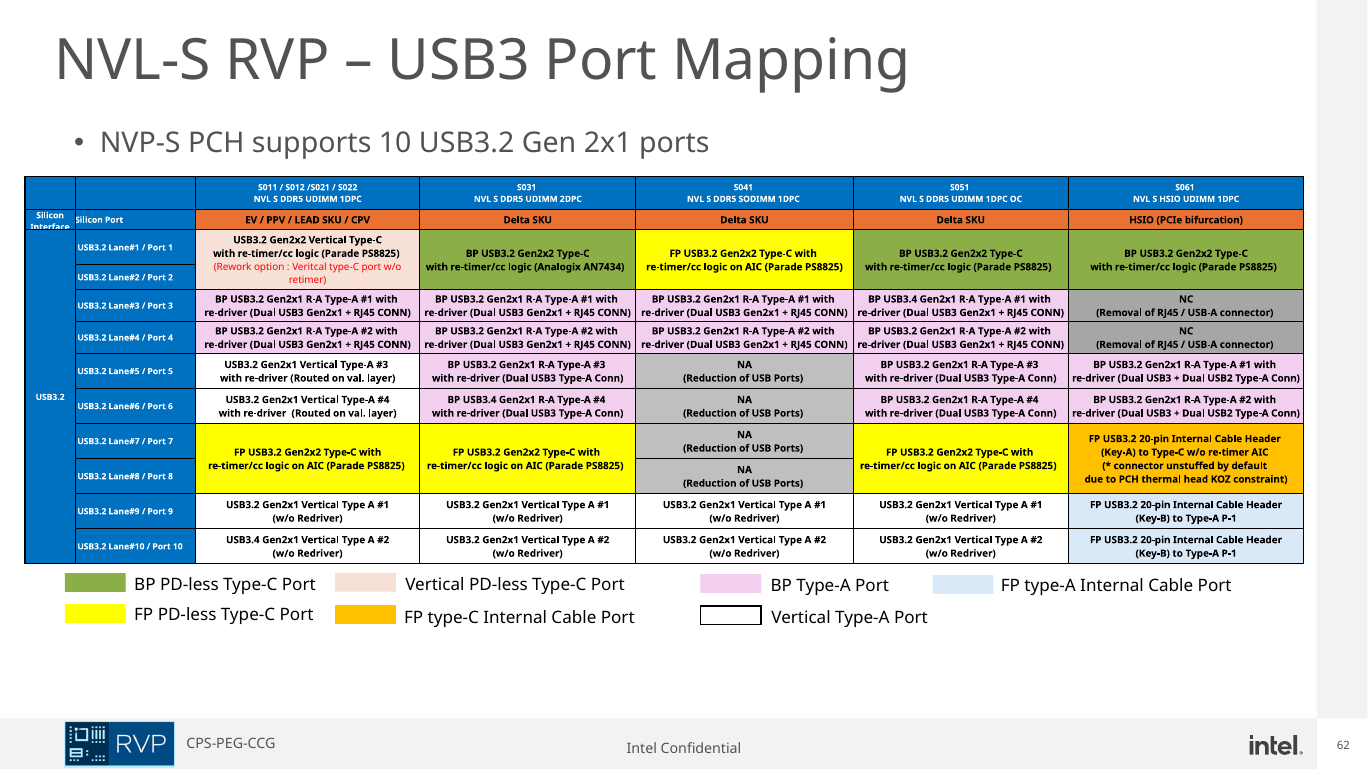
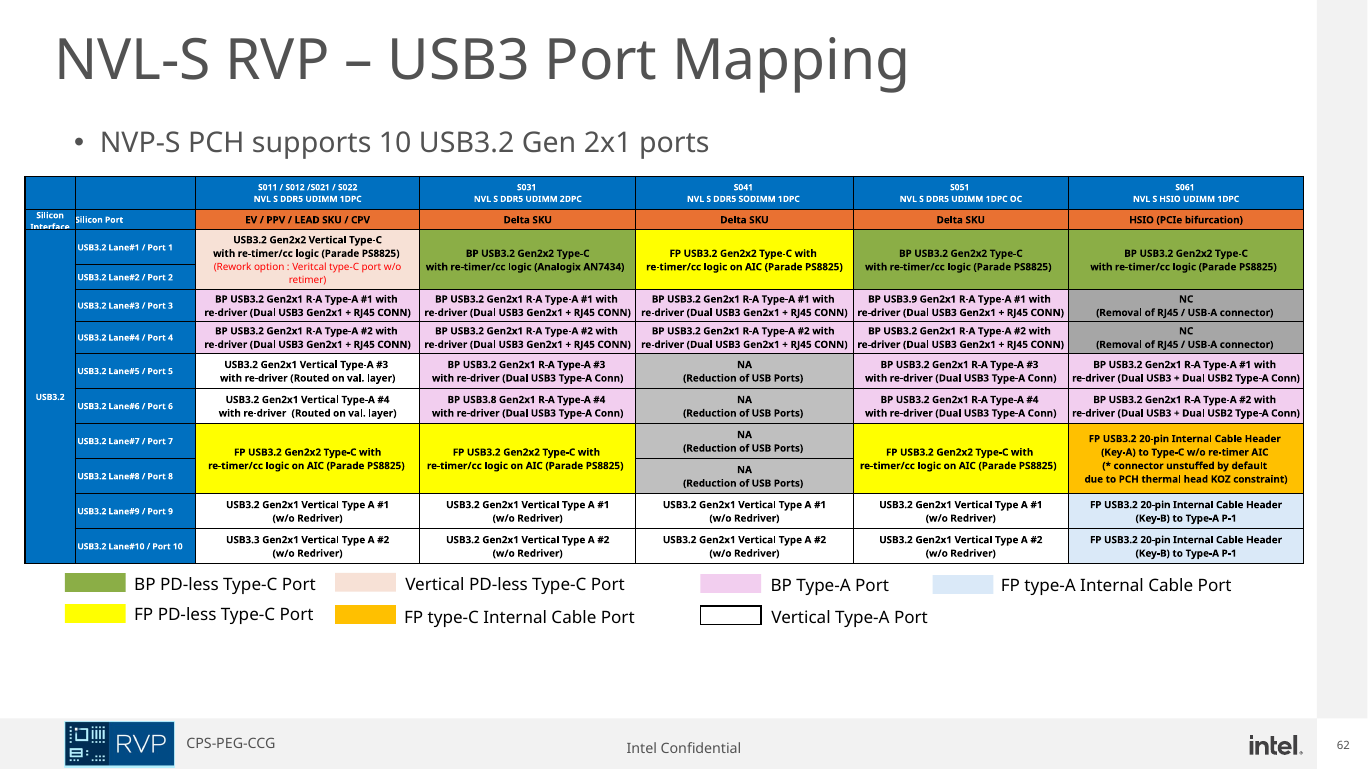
USB3.4 at (900, 299): USB3.4 -> USB3.9
USB3.4 at (480, 400): USB3.4 -> USB3.8
USB3.4 at (243, 540): USB3.4 -> USB3.3
